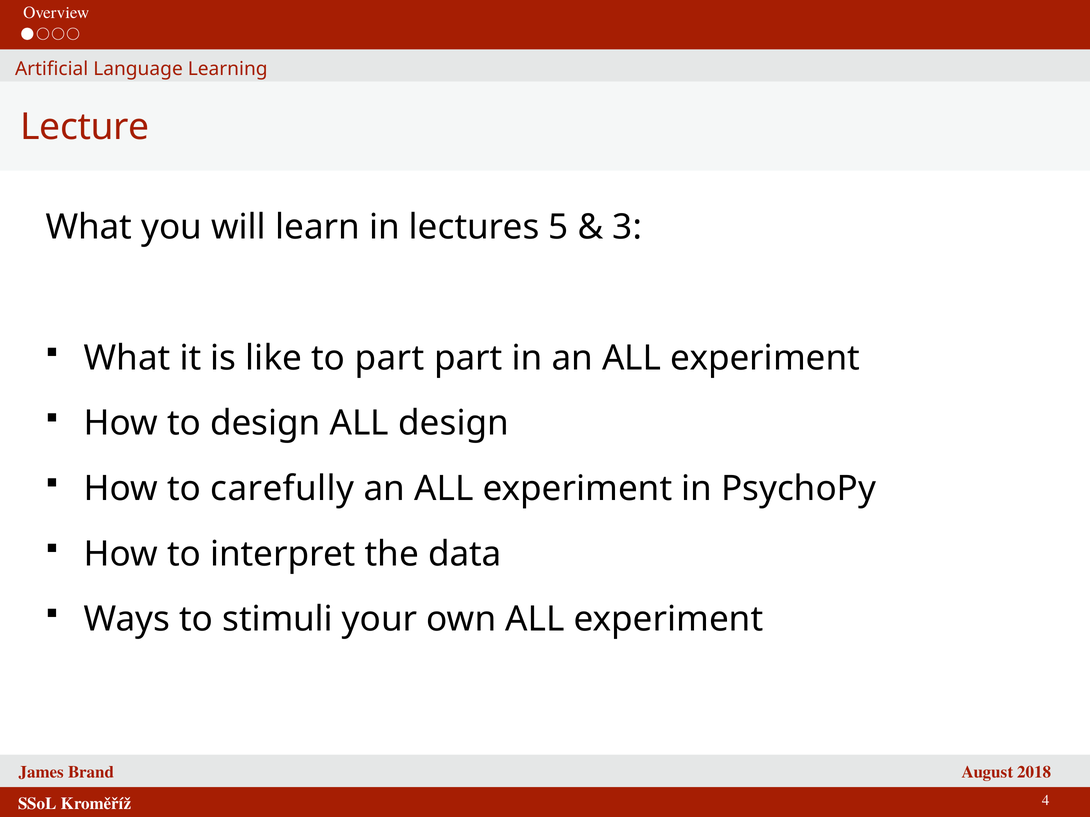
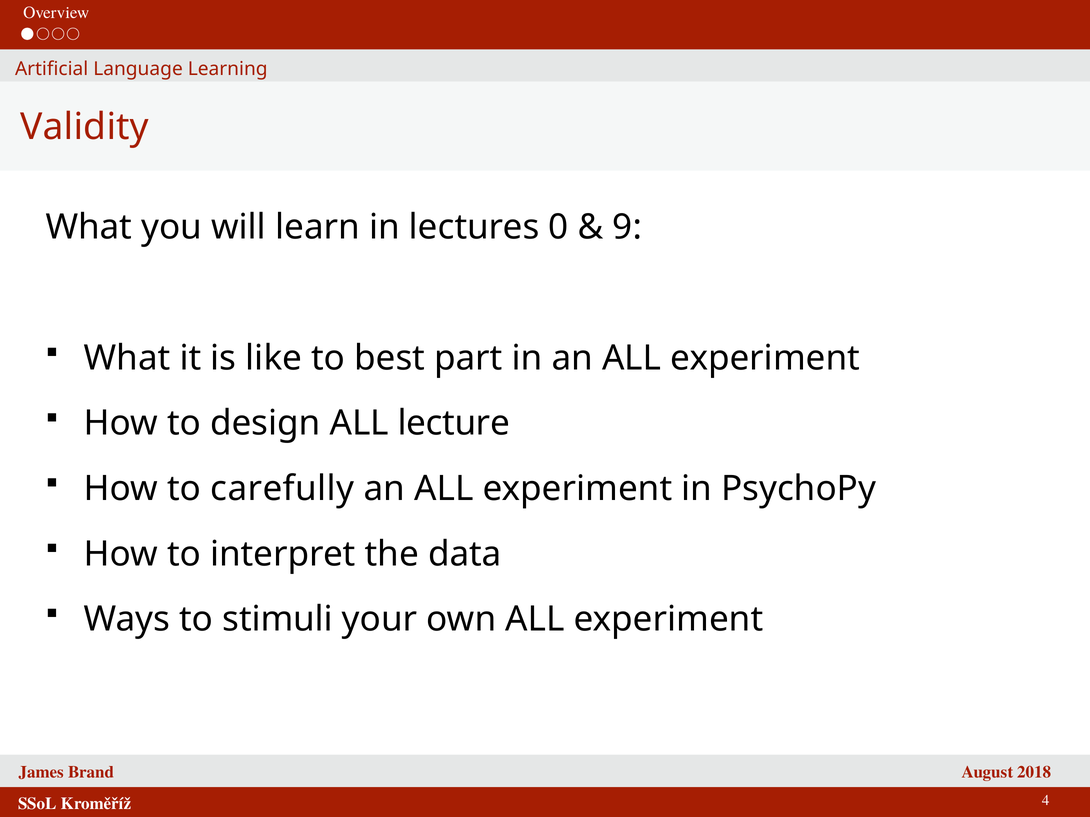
Lecture: Lecture -> Validity
5: 5 -> 0
3: 3 -> 9
to part: part -> best
ALL design: design -> lecture
